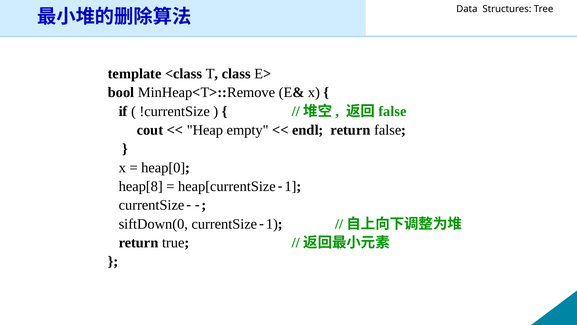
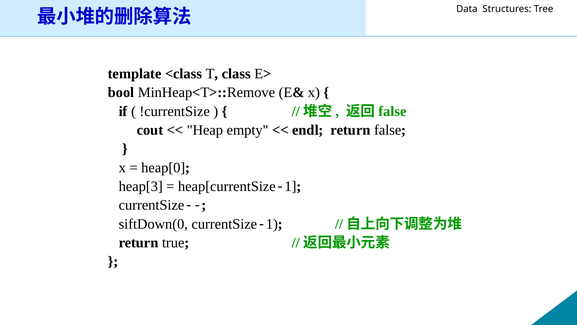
heap[8: heap[8 -> heap[3
